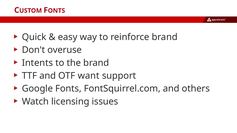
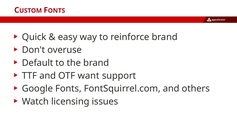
Intents: Intents -> Default
